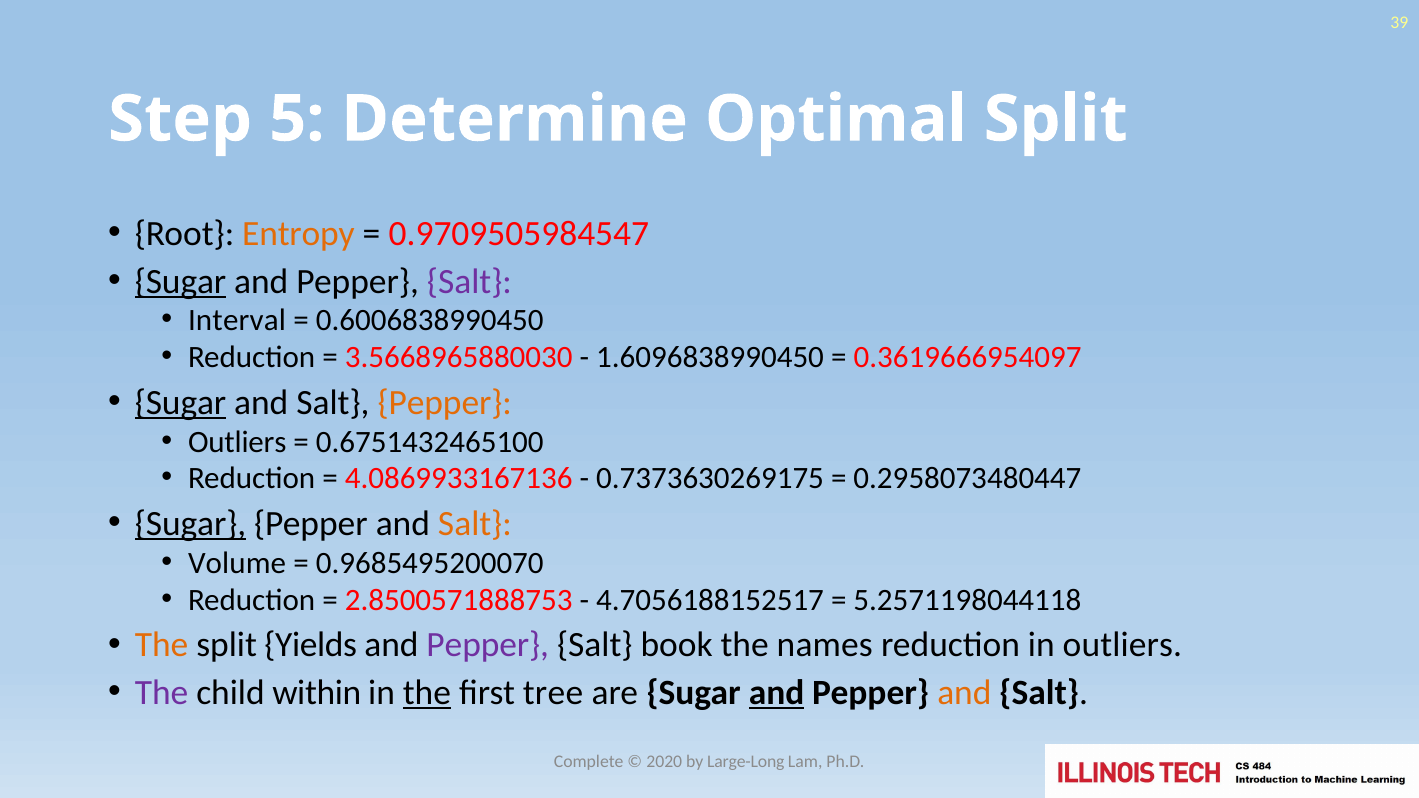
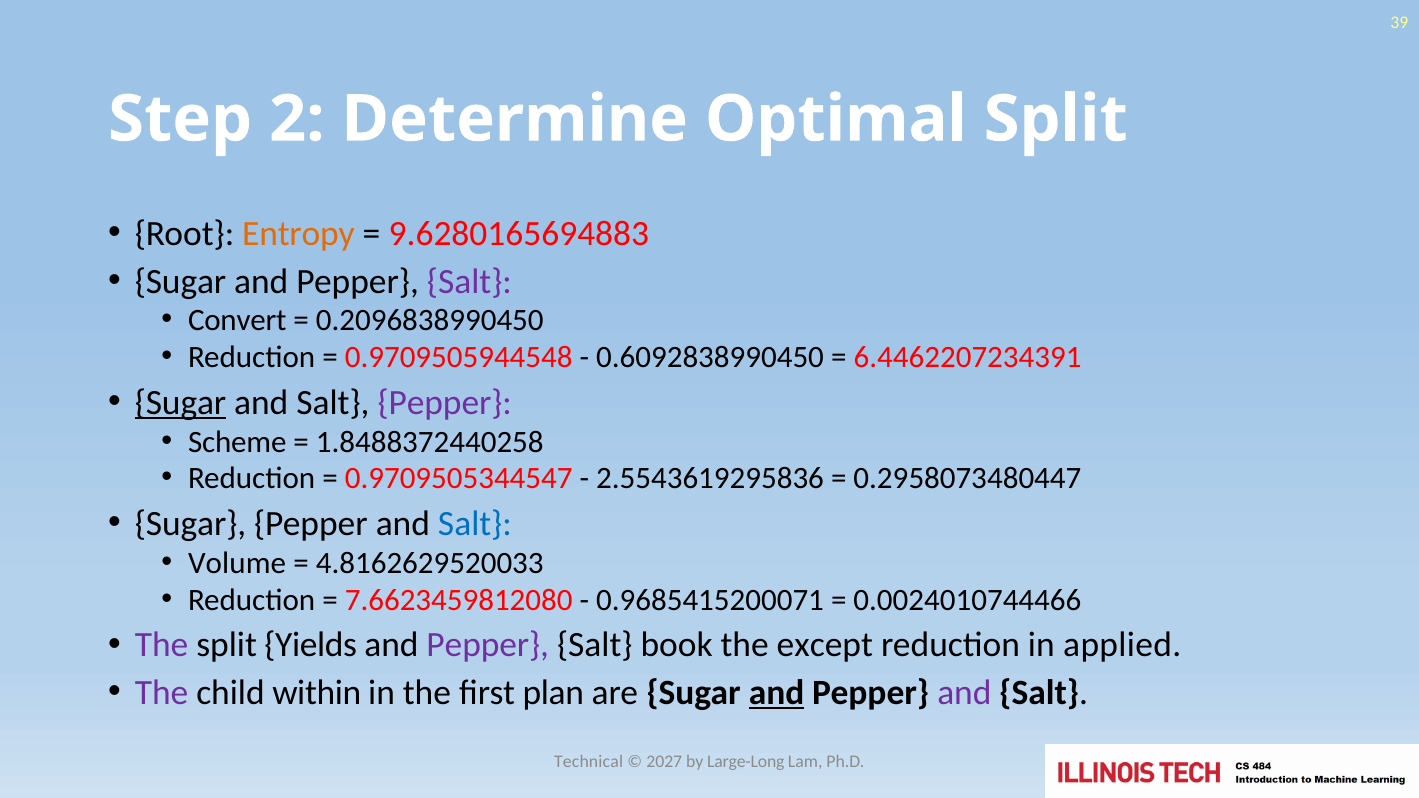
5: 5 -> 2
0.9709505984547: 0.9709505984547 -> 9.6280165694883
Sugar at (181, 281) underline: present -> none
Interval: Interval -> Convert
0.6006838990450: 0.6006838990450 -> 0.2096838990450
3.5668965880030: 3.5668965880030 -> 0.9709505944548
1.6096838990450: 1.6096838990450 -> 0.6092838990450
0.3619666954097: 0.3619666954097 -> 6.4462207234391
Pepper at (445, 403) colour: orange -> purple
Outliers at (237, 442): Outliers -> Scheme
0.6751432465100: 0.6751432465100 -> 1.8488372440258
4.0869933167136: 4.0869933167136 -> 0.9709505344547
0.7373630269175: 0.7373630269175 -> 2.5543619295836
Sugar at (190, 524) underline: present -> none
Salt at (475, 524) colour: orange -> blue
0.9685495200070: 0.9685495200070 -> 4.8162629520033
2.8500571888753: 2.8500571888753 -> 7.6623459812080
4.7056188152517: 4.7056188152517 -> 0.9685415200071
5.2571198044118: 5.2571198044118 -> 0.0024010744466
The at (162, 645) colour: orange -> purple
names: names -> except
in outliers: outliers -> applied
the at (427, 693) underline: present -> none
tree: tree -> plan
and at (964, 693) colour: orange -> purple
Complete: Complete -> Technical
2020: 2020 -> 2027
